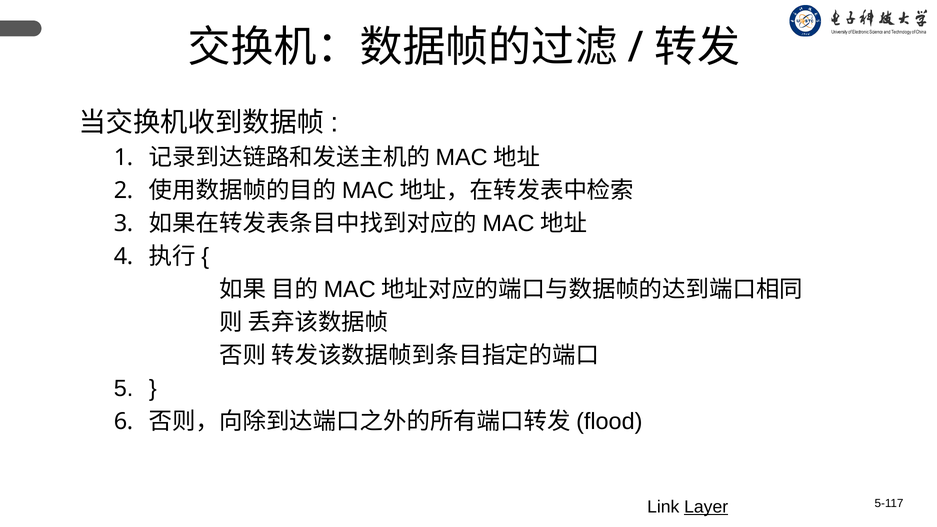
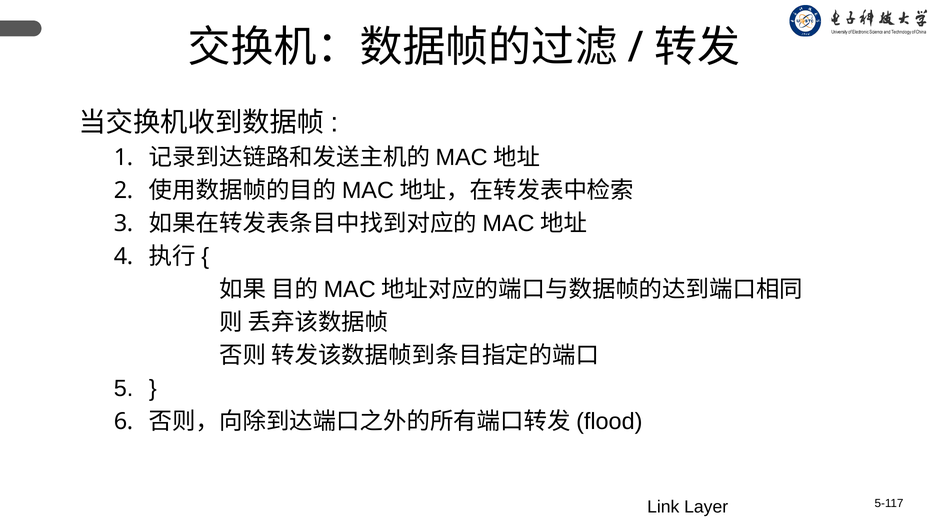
Layer underline: present -> none
